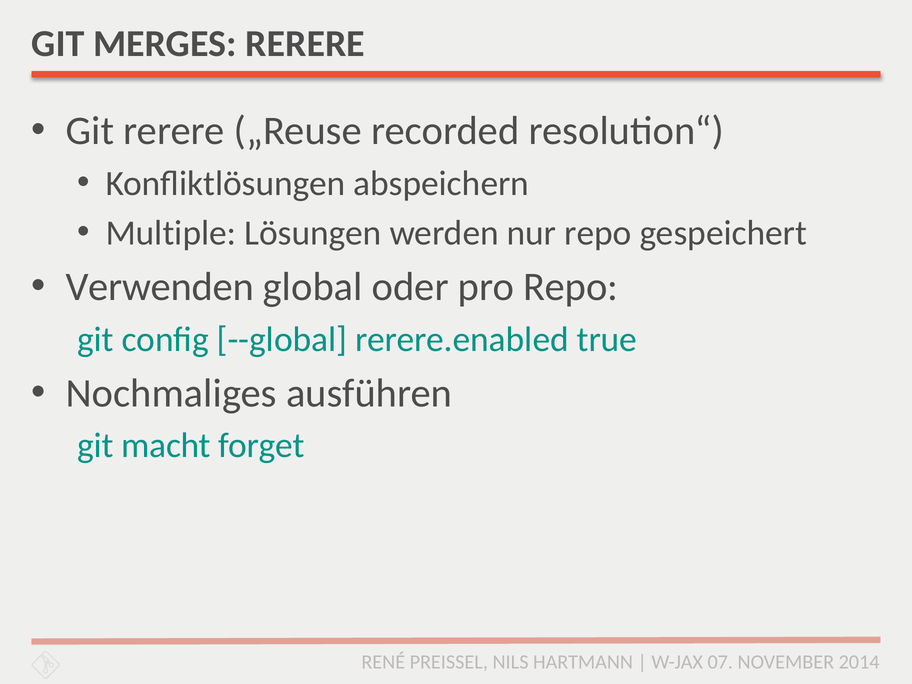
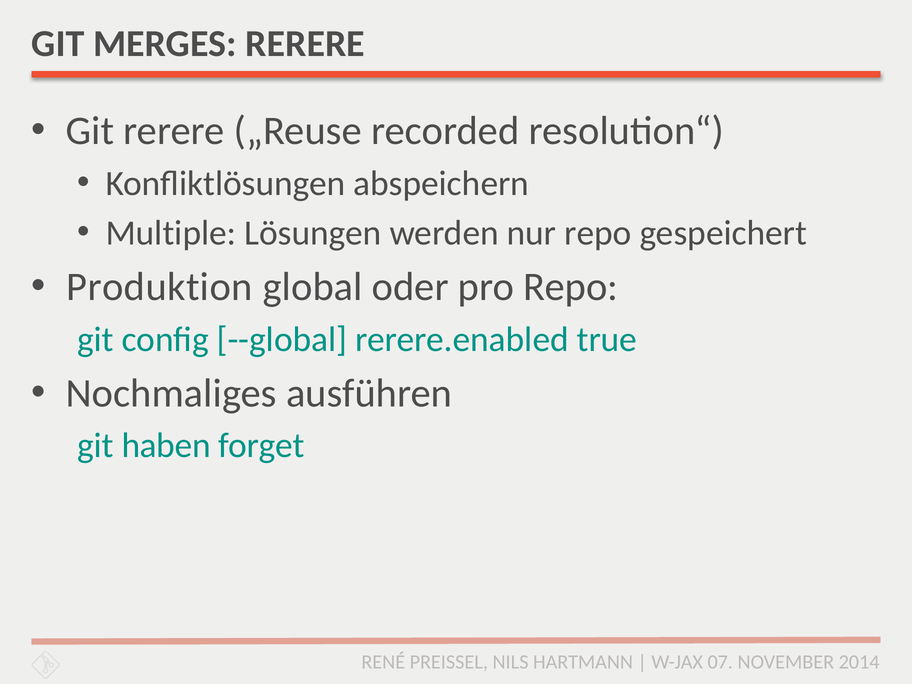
Verwenden: Verwenden -> Produktion
macht: macht -> haben
